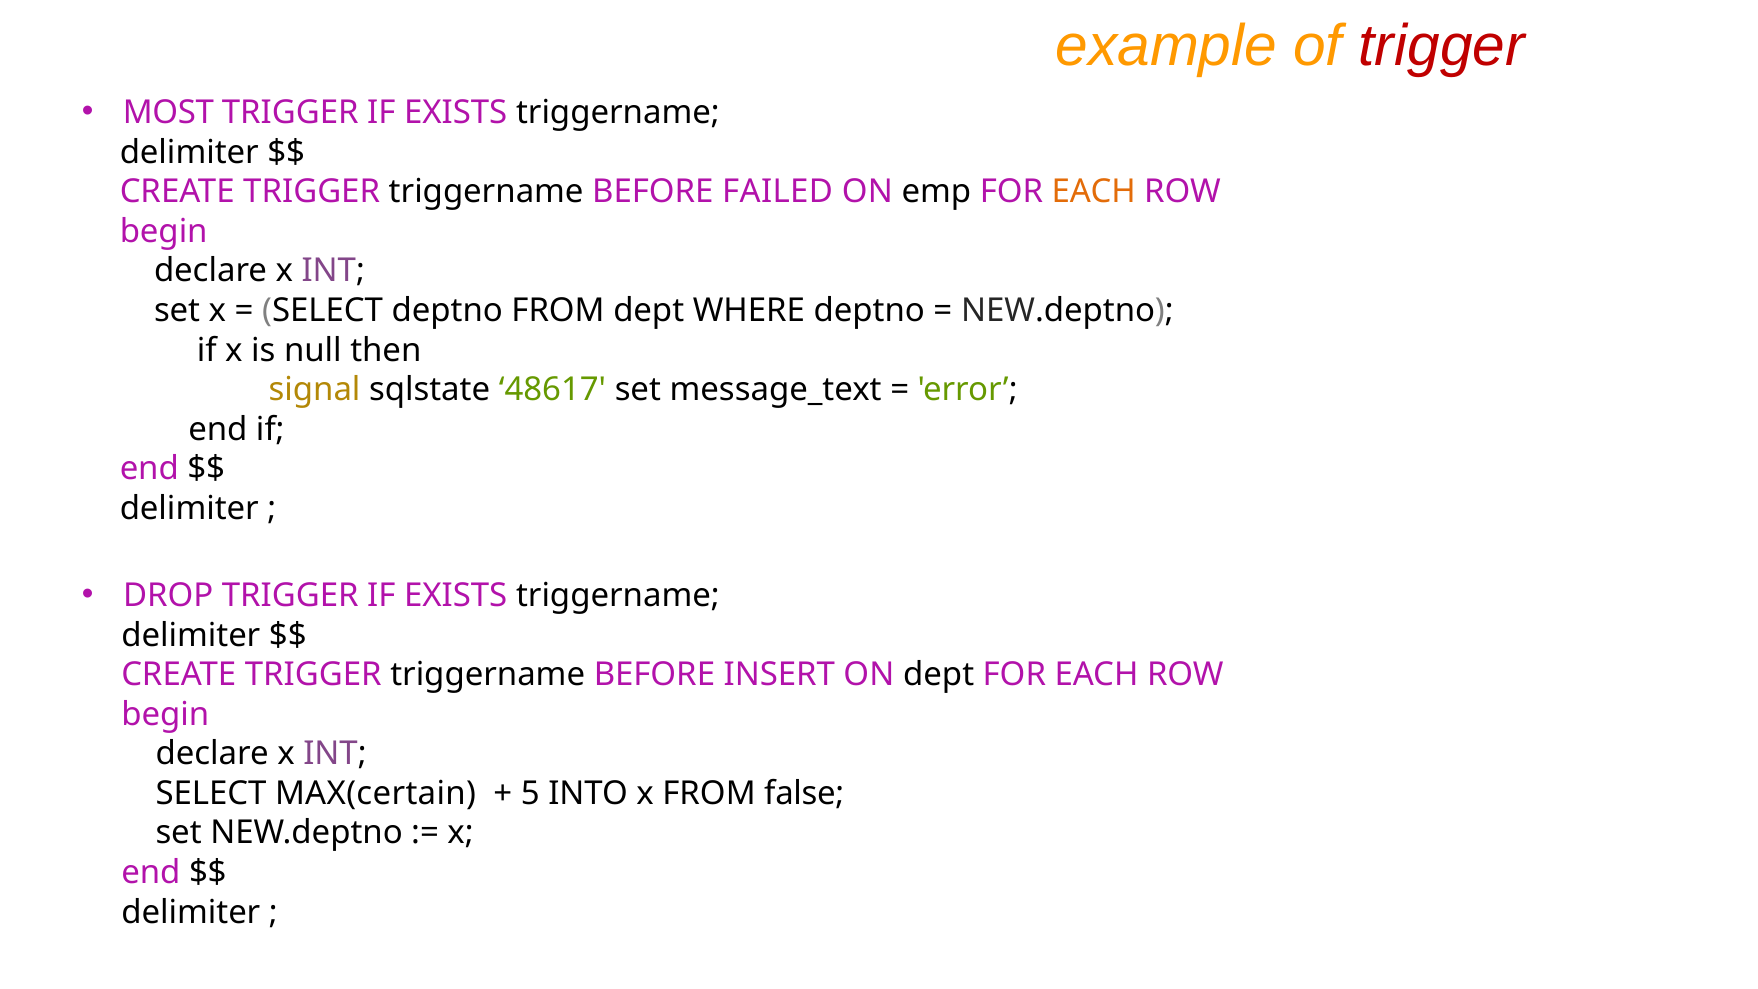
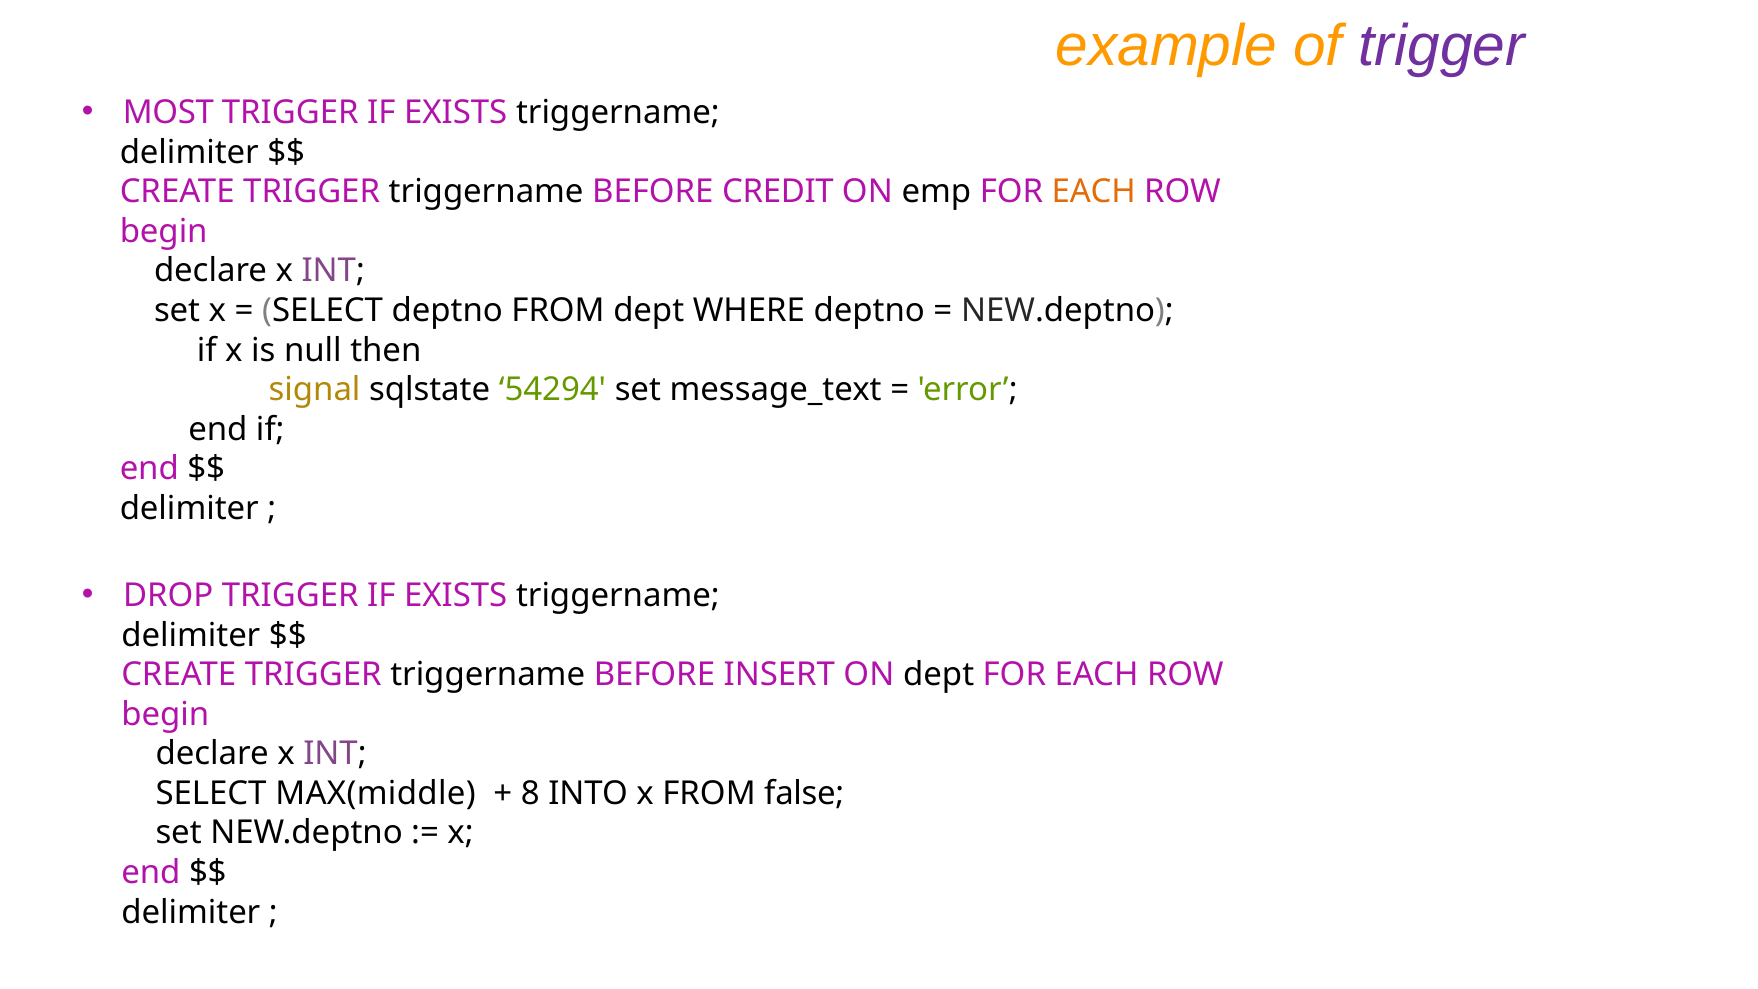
trigger at (1442, 46) colour: red -> purple
FAILED: FAILED -> CREDIT
48617: 48617 -> 54294
MAX(certain: MAX(certain -> MAX(middle
5: 5 -> 8
